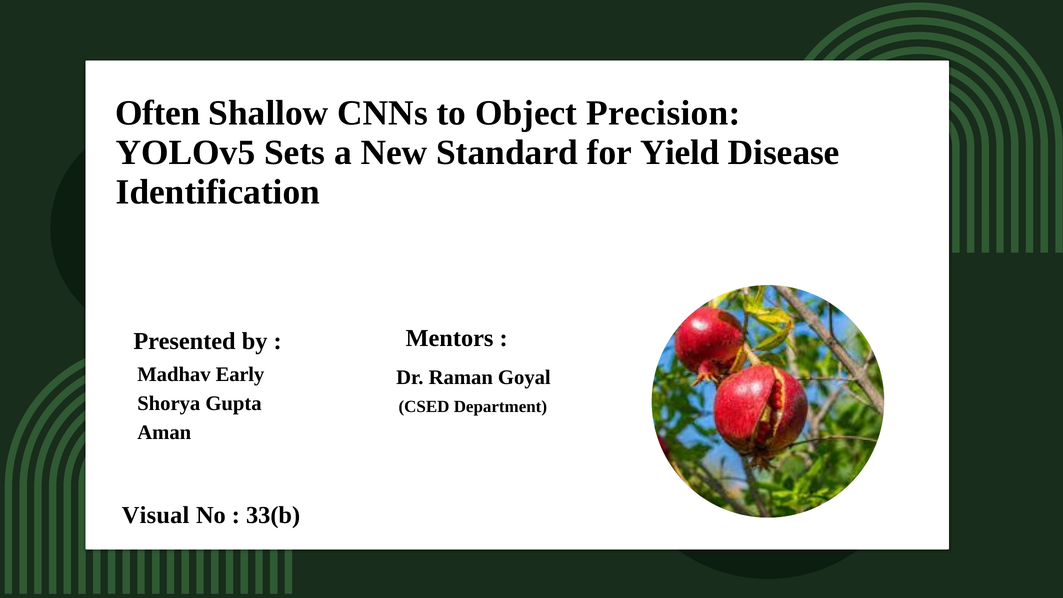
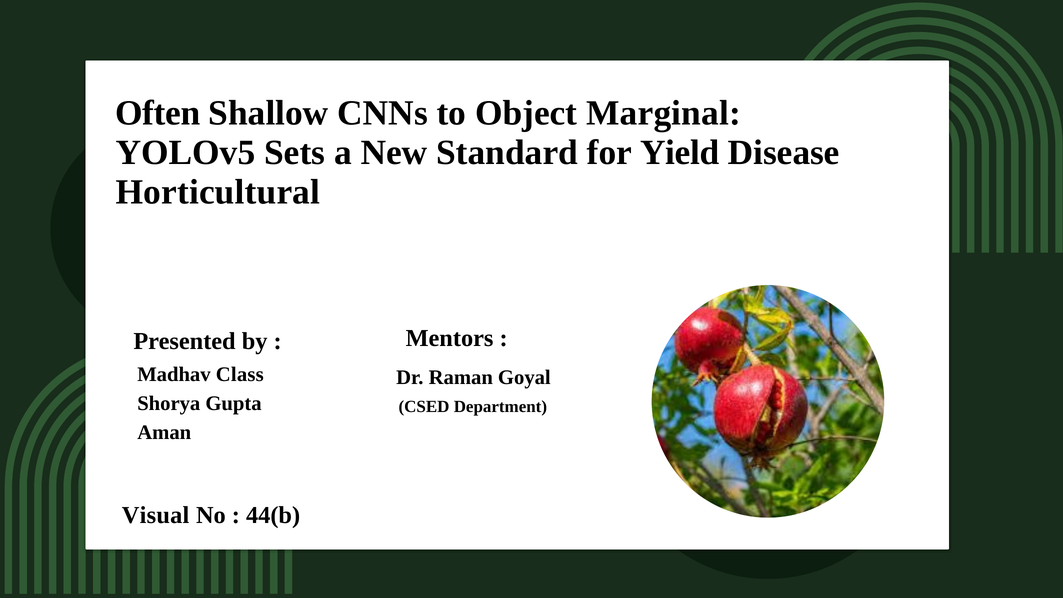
Precision: Precision -> Marginal
Identification: Identification -> Horticultural
Early: Early -> Class
33(b: 33(b -> 44(b
